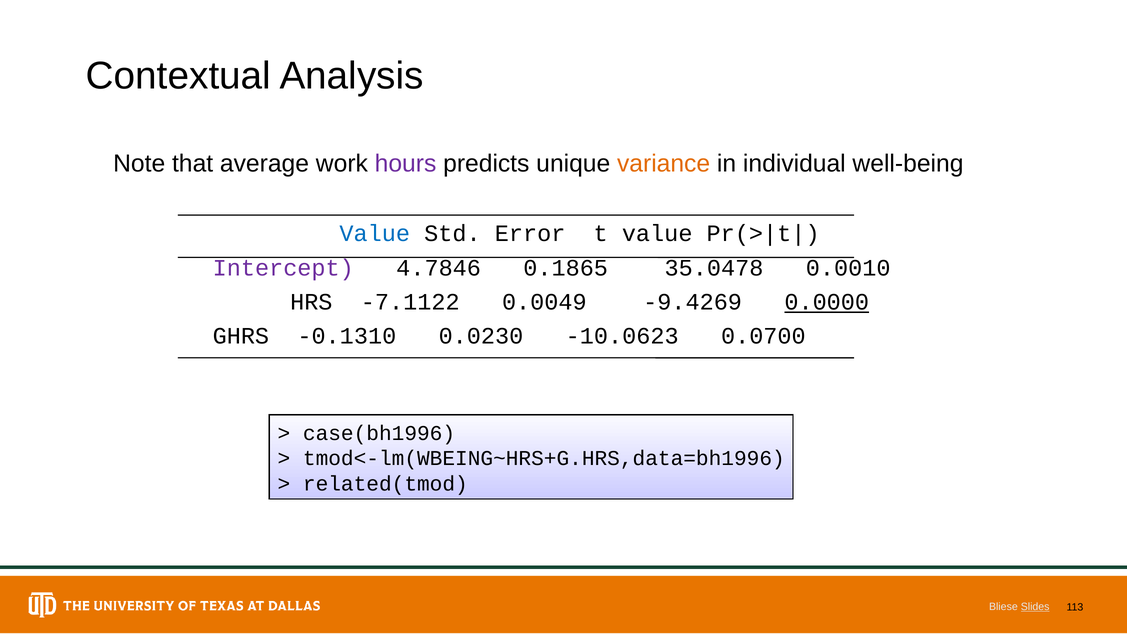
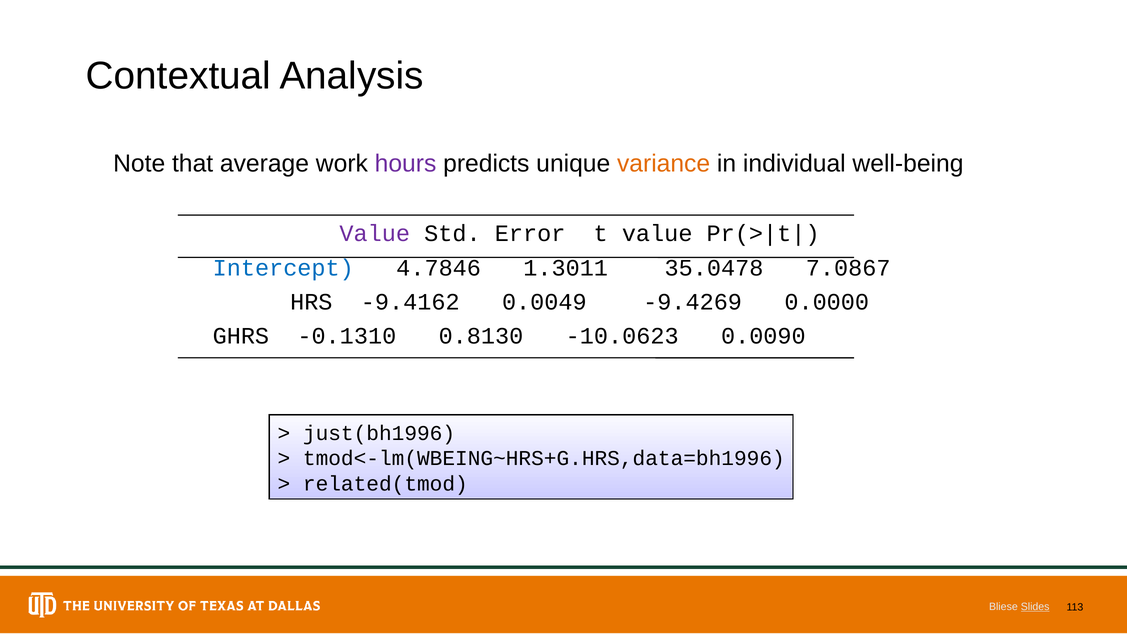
Value at (375, 234) colour: blue -> purple
Intercept colour: purple -> blue
0.1865: 0.1865 -> 1.3011
0.0010: 0.0010 -> 7.0867
-7.1122: -7.1122 -> -9.4162
0.0000 underline: present -> none
0.0230: 0.0230 -> 0.8130
0.0700: 0.0700 -> 0.0090
case(bh1996: case(bh1996 -> just(bh1996
